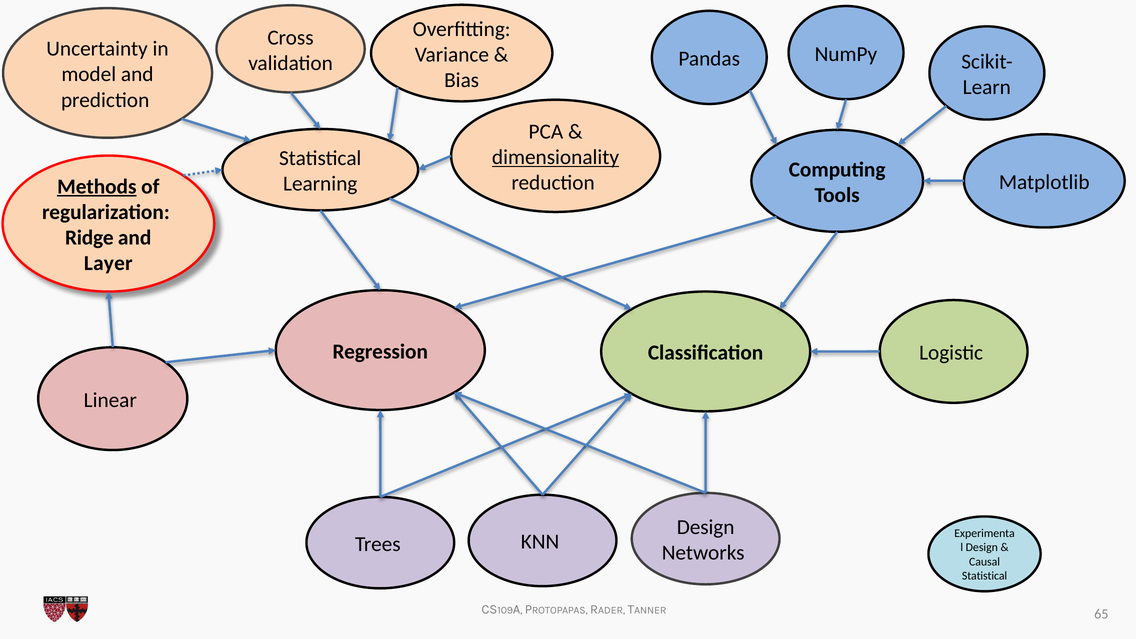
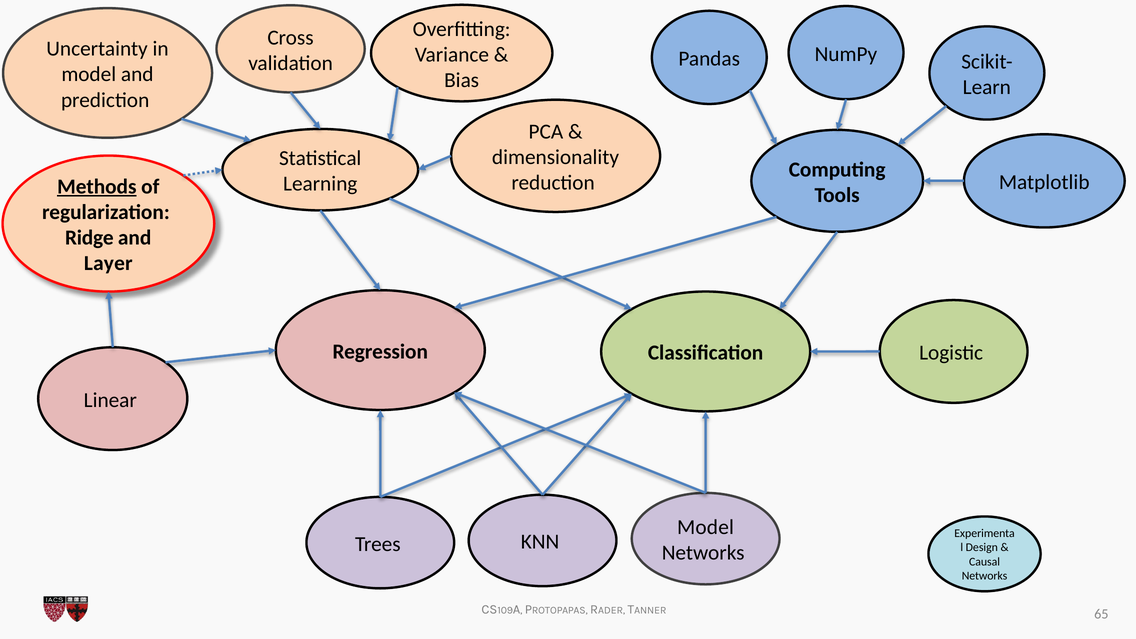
dimensionality underline: present -> none
Design at (706, 527): Design -> Model
Statistical at (985, 576): Statistical -> Networks
